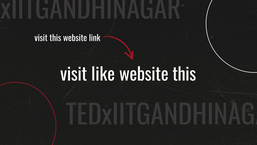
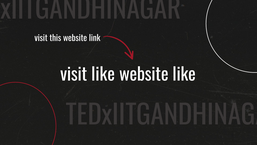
website this: this -> like
